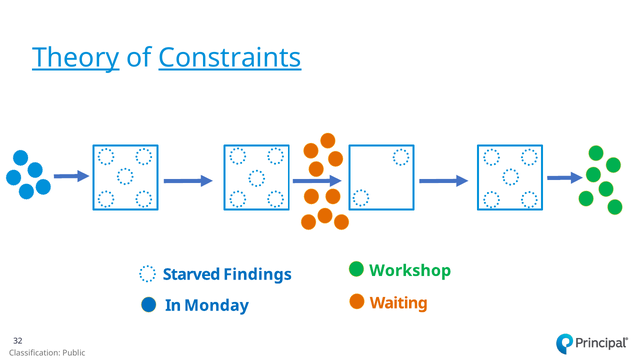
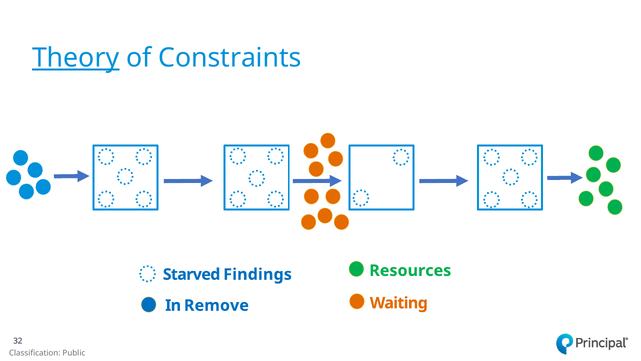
Constraints underline: present -> none
Workshop: Workshop -> Resources
Monday: Monday -> Remove
